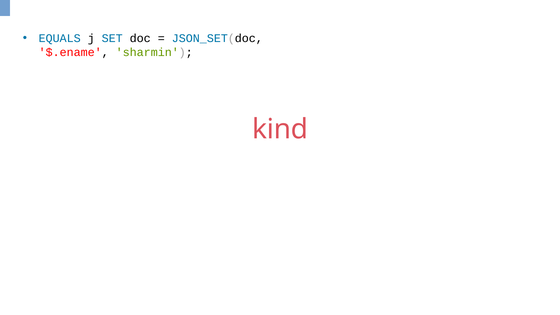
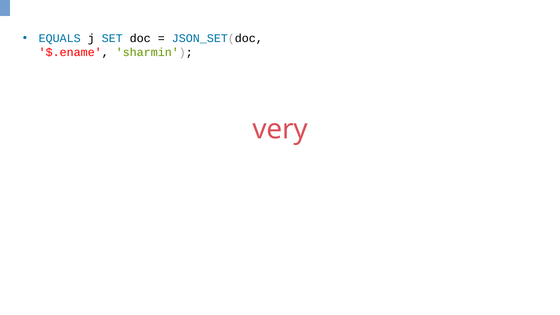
kind: kind -> very
